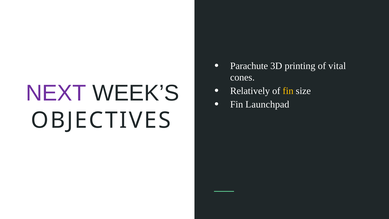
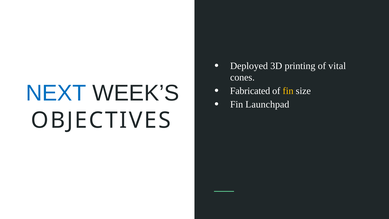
Parachute: Parachute -> Deployed
NEXT colour: purple -> blue
Relatively: Relatively -> Fabricated
